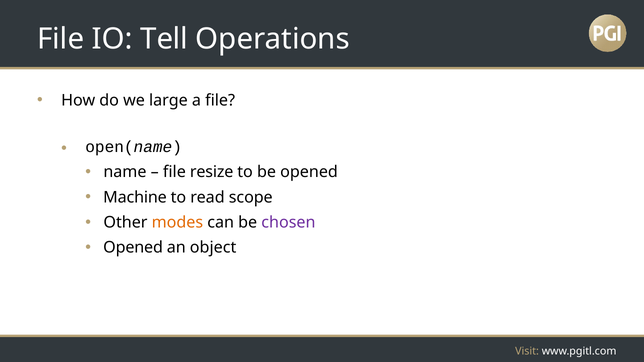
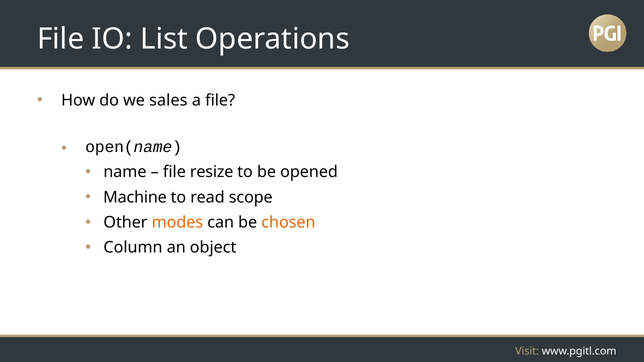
Tell: Tell -> List
large: large -> sales
chosen colour: purple -> orange
Opened at (133, 248): Opened -> Column
